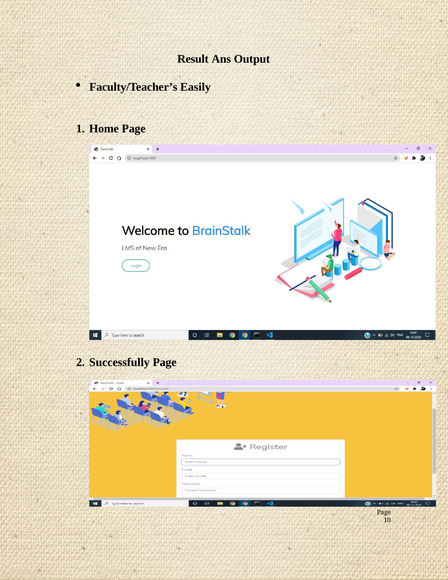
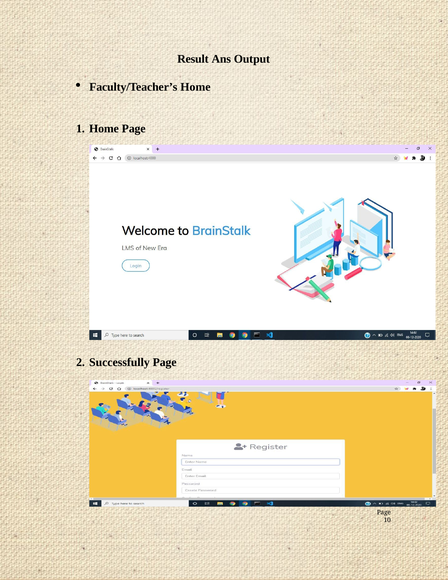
Faculty/Teacher’s Easily: Easily -> Home
